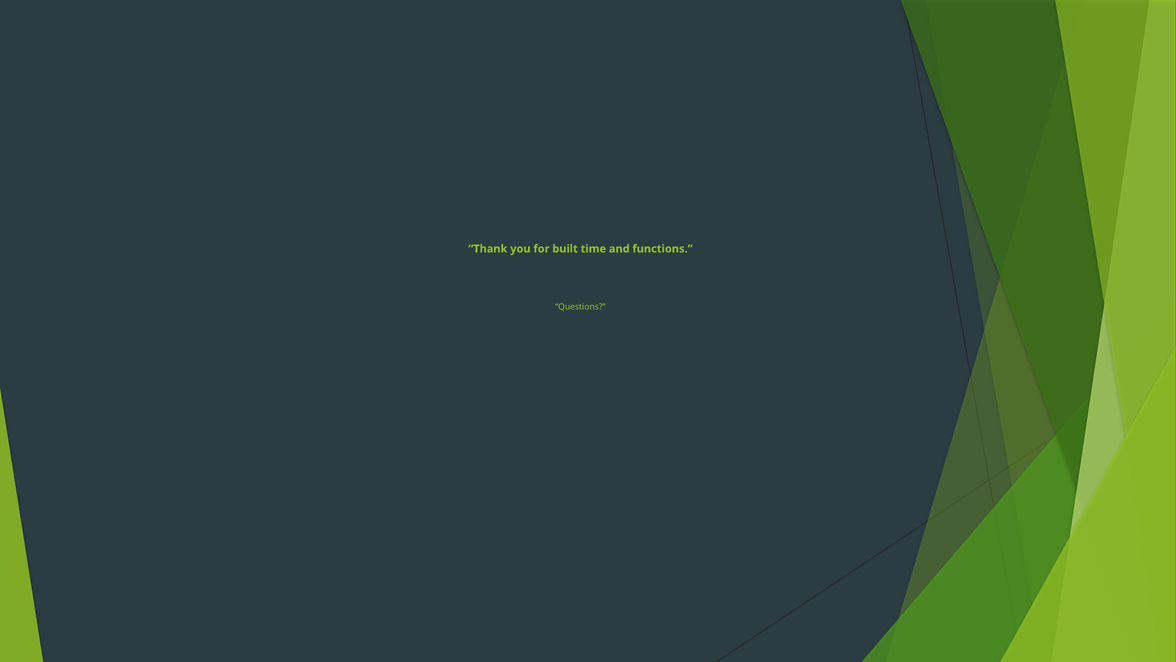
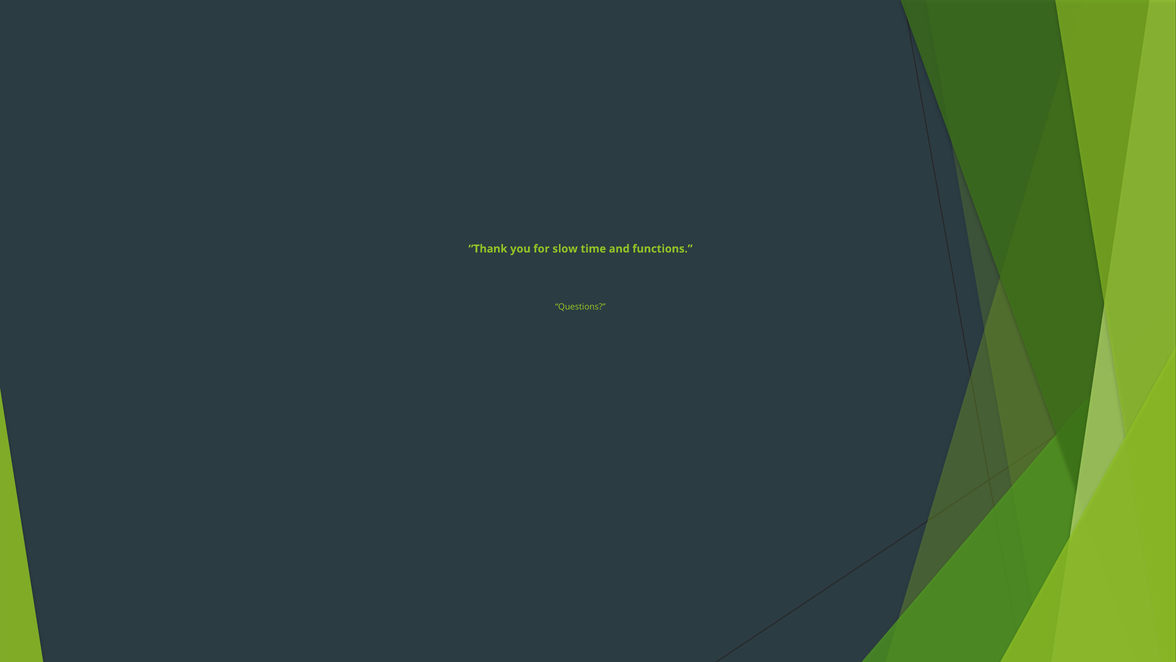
built: built -> slow
